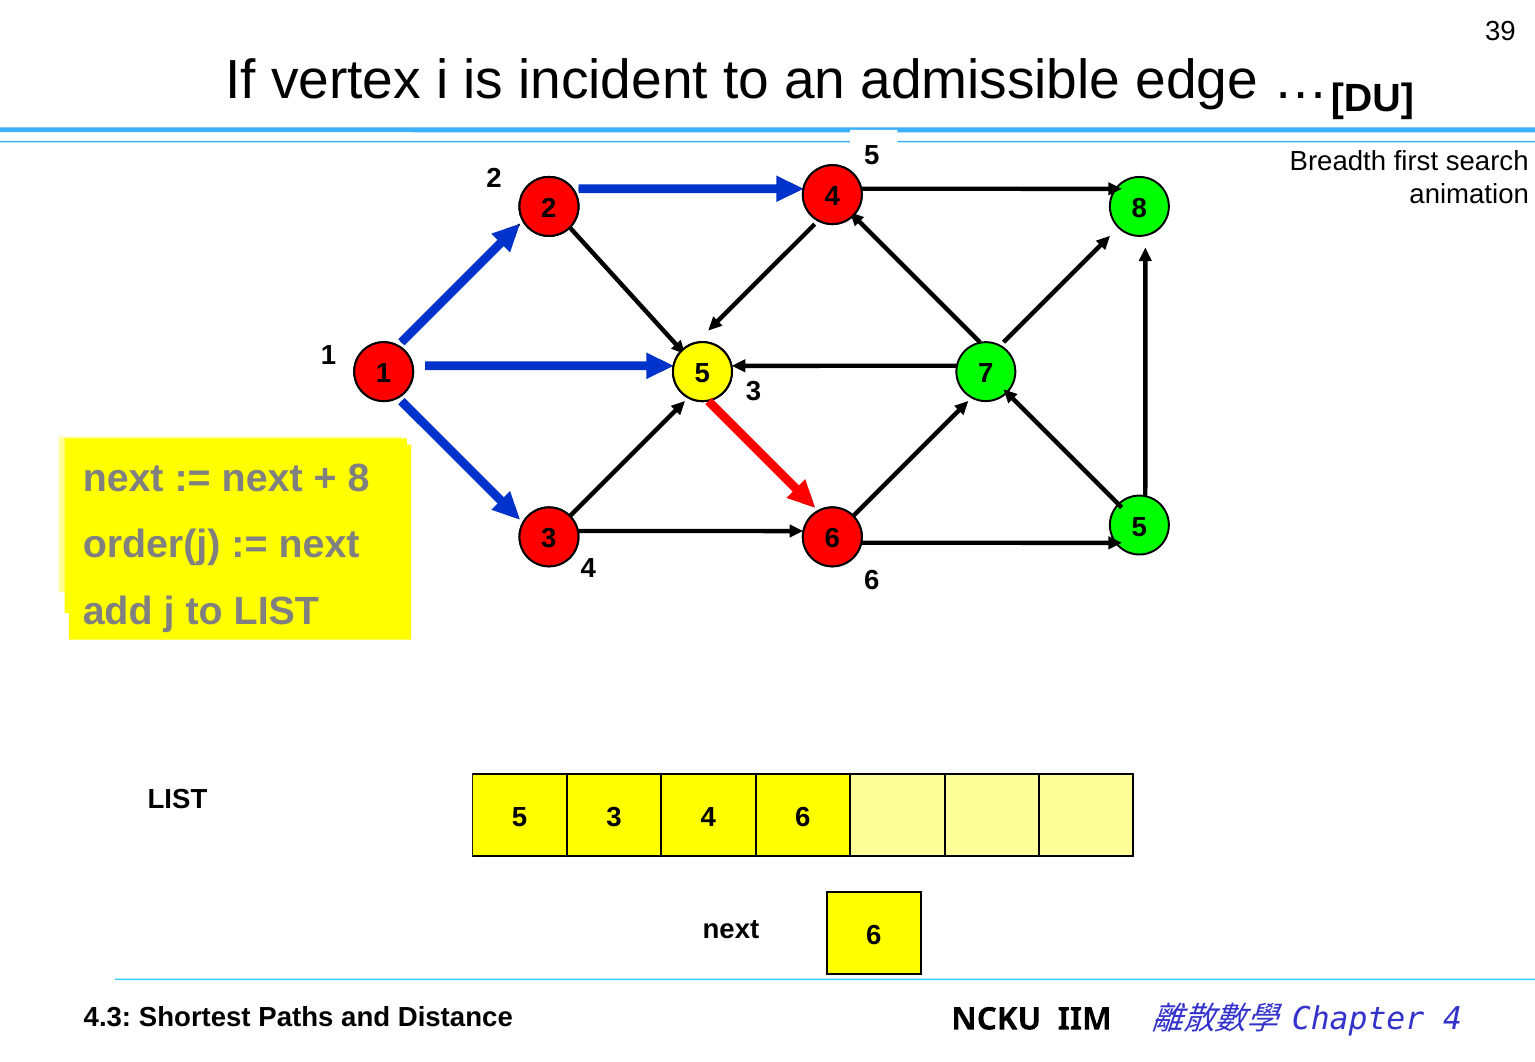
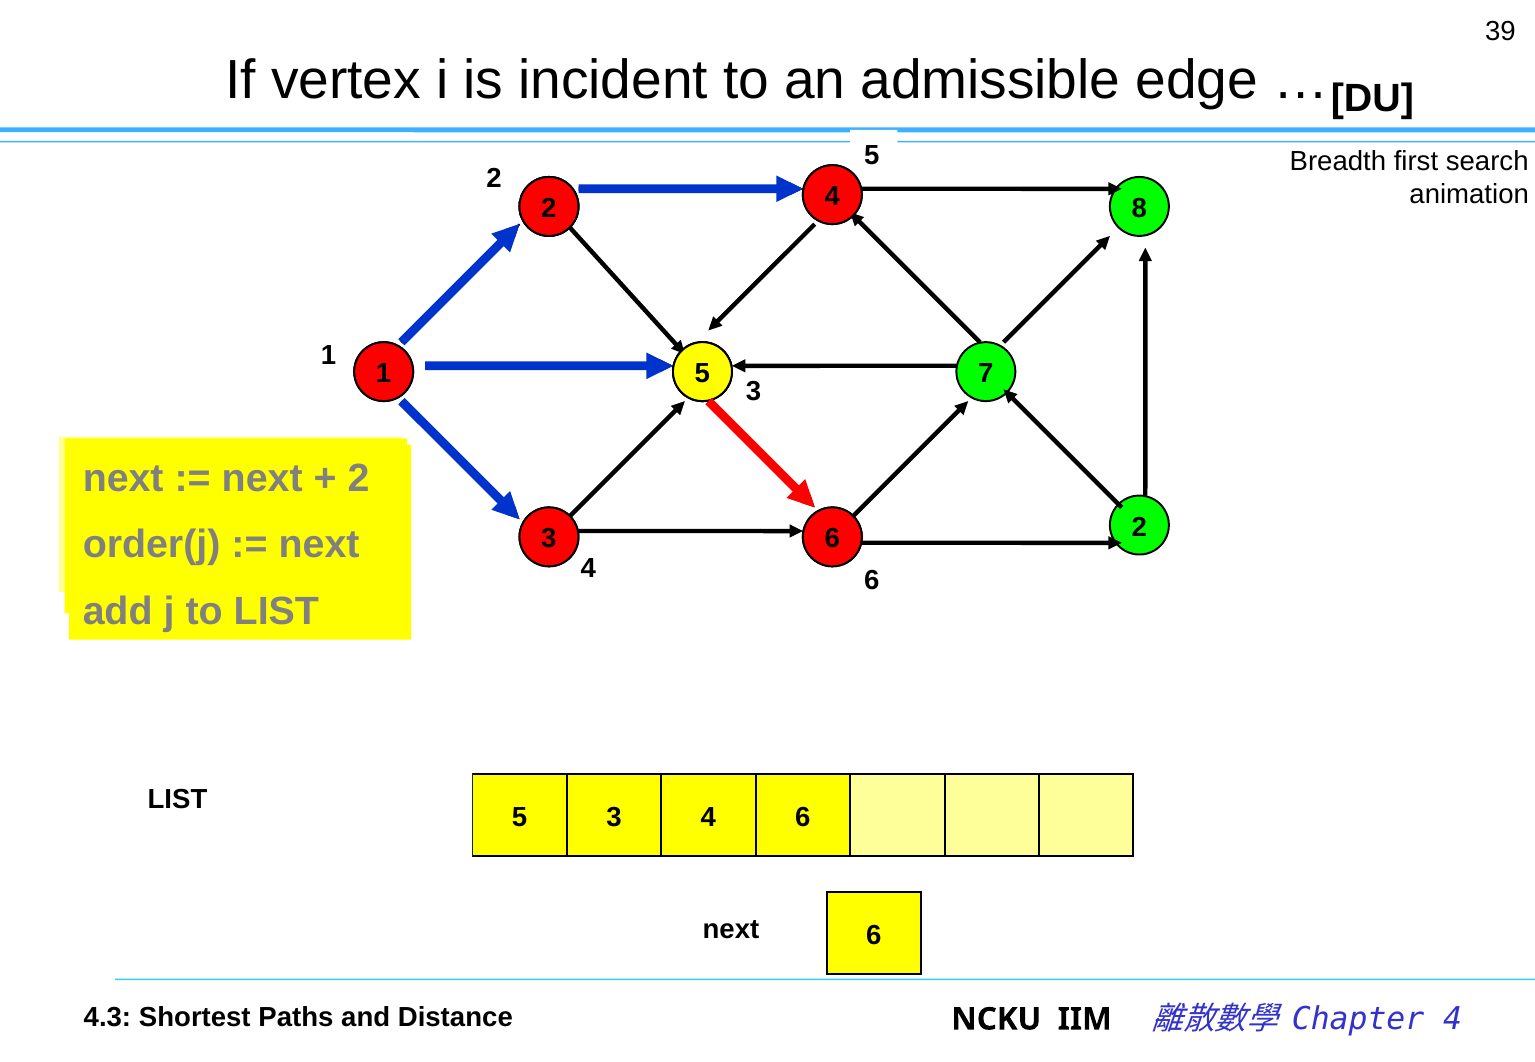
8 at (359, 478): 8 -> 2
5 at (1139, 527): 5 -> 2
